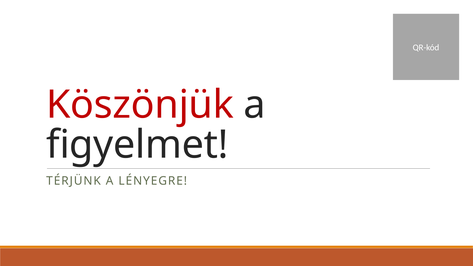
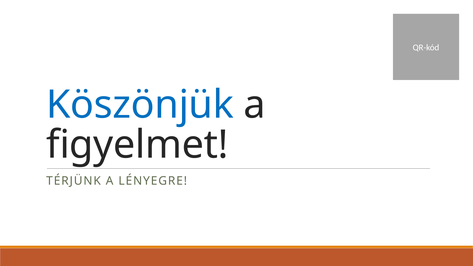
Köszönjük colour: red -> blue
